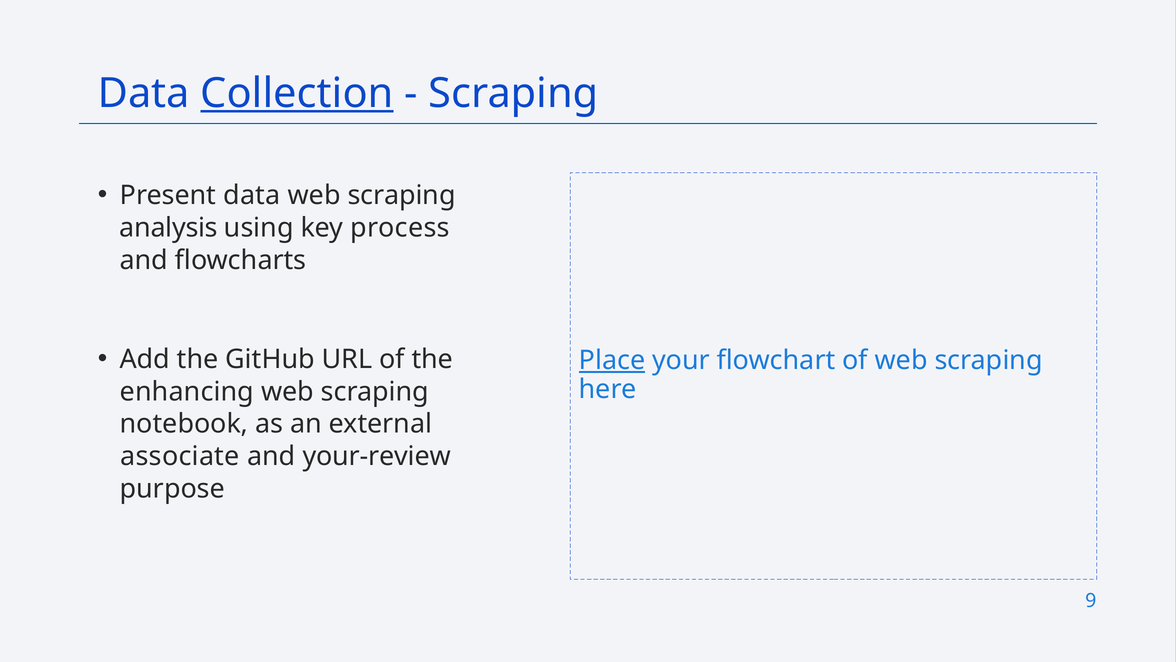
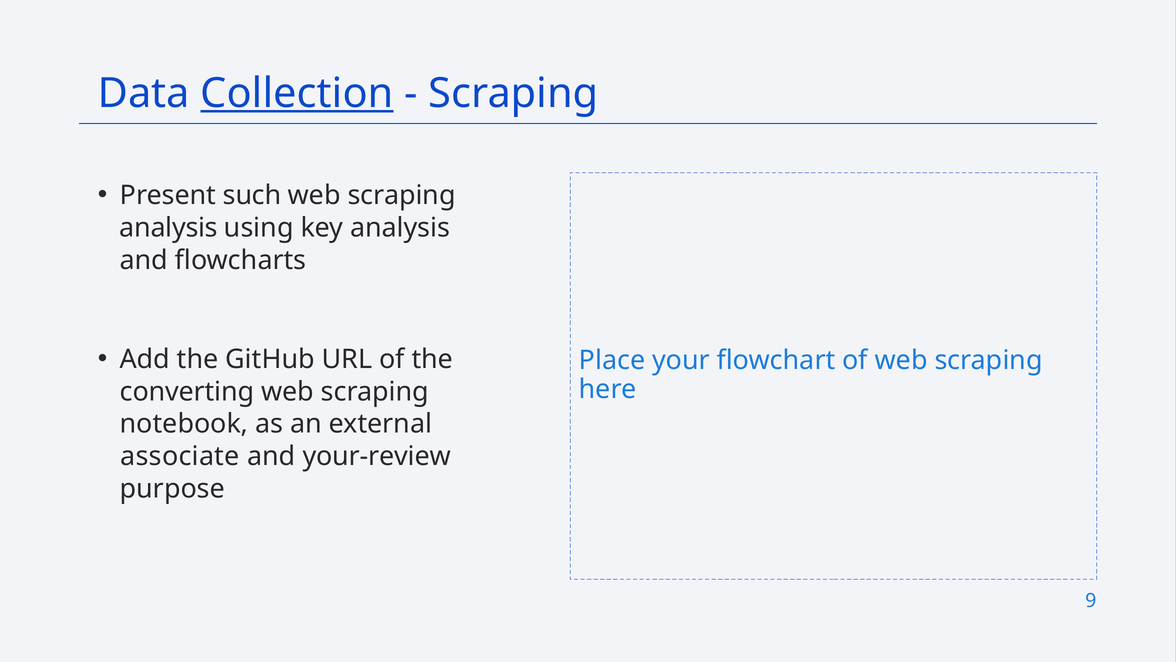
Present data: data -> such
key process: process -> analysis
Place underline: present -> none
enhancing: enhancing -> converting
